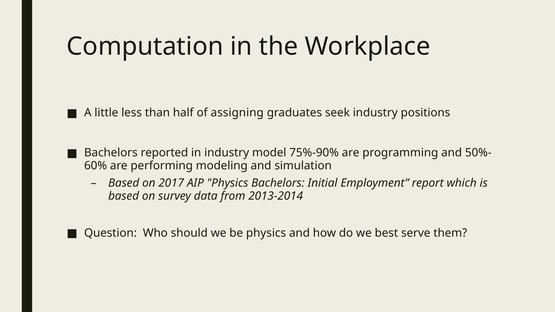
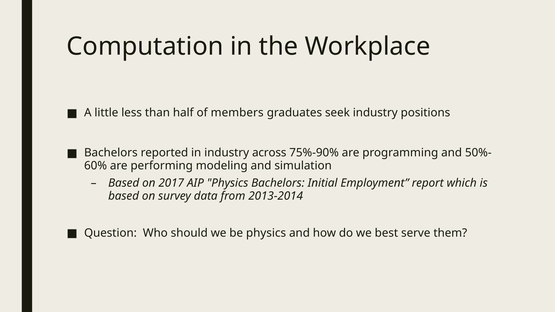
assigning: assigning -> members
model: model -> across
